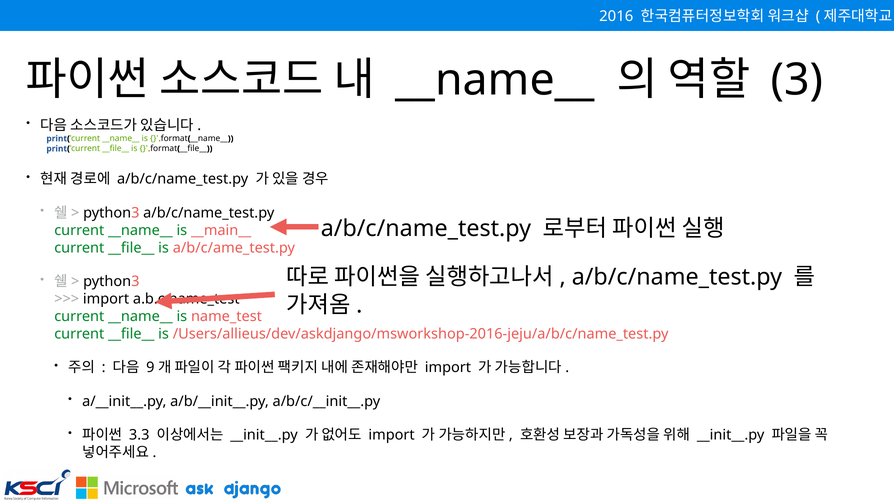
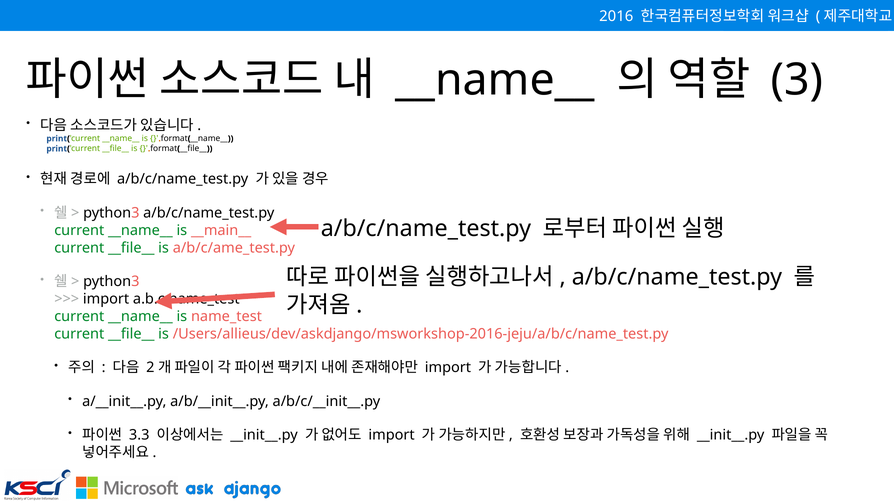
9: 9 -> 2
